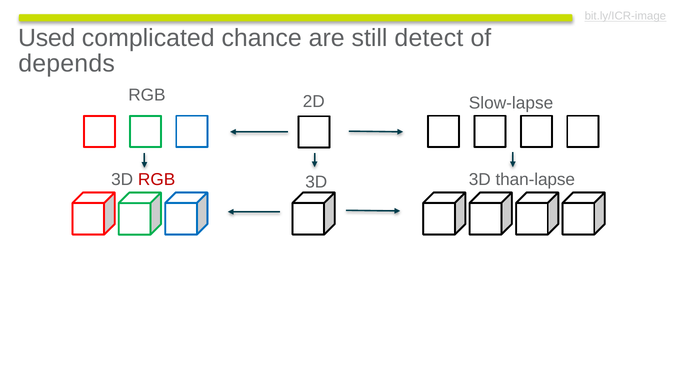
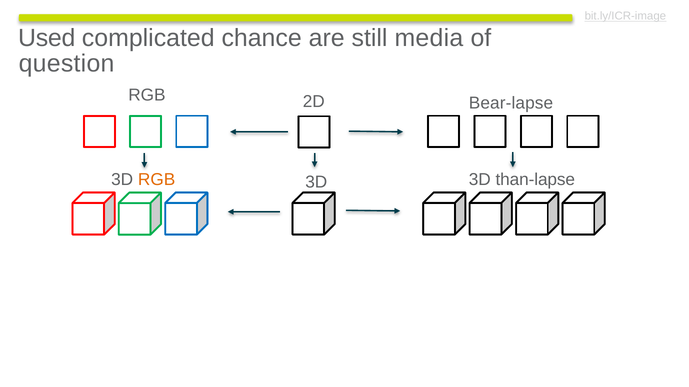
detect: detect -> media
depends: depends -> question
Slow-lapse: Slow-lapse -> Bear-lapse
RGB at (157, 180) colour: red -> orange
